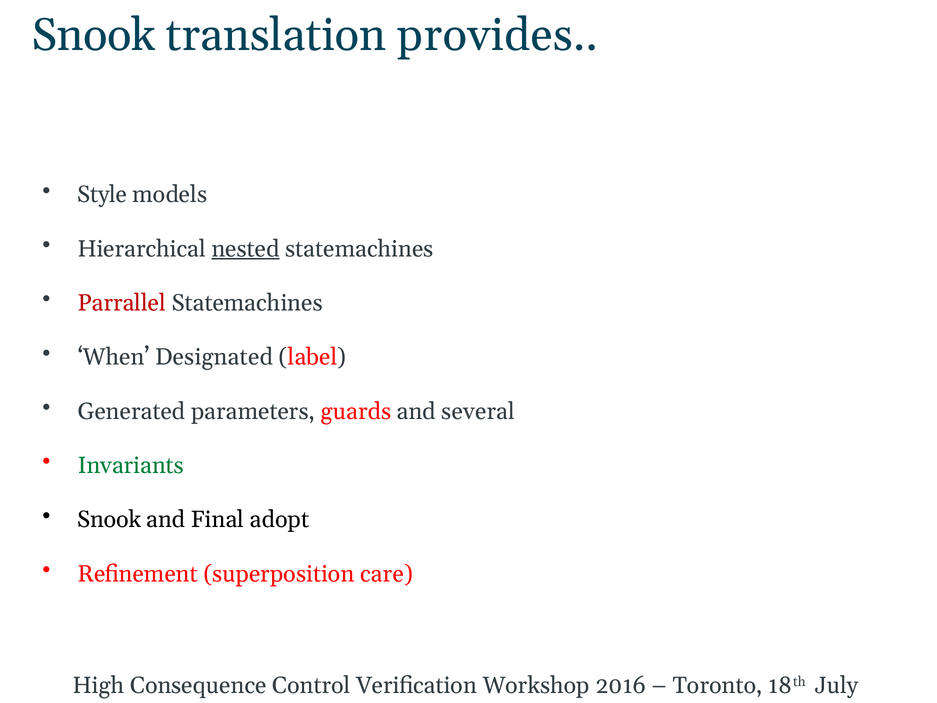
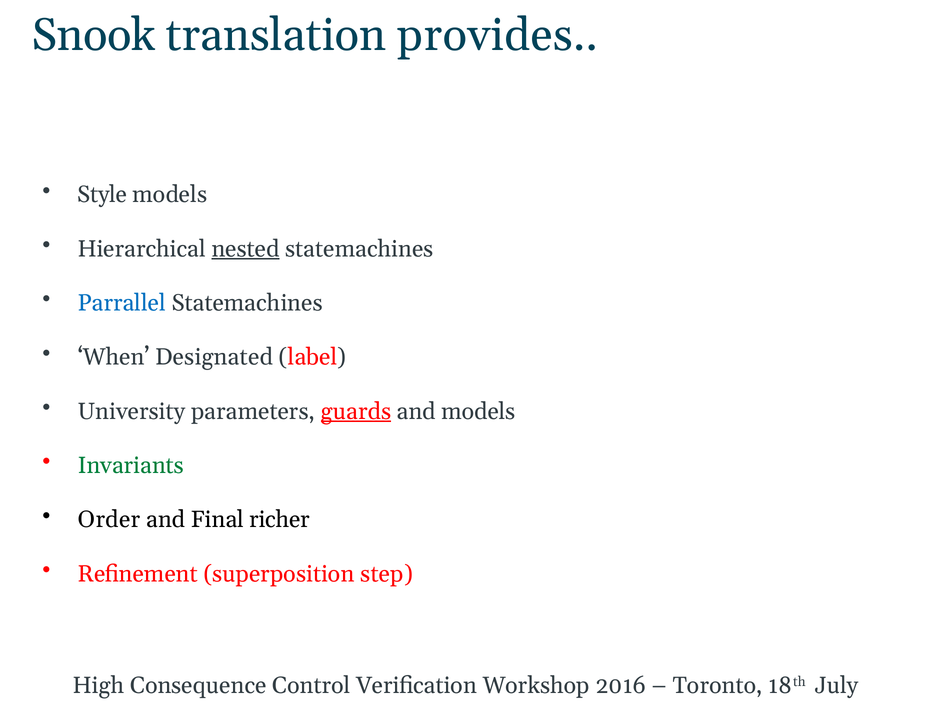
Parrallel colour: red -> blue
Generated: Generated -> University
guards underline: none -> present
and several: several -> models
Snook at (109, 519): Snook -> Order
adopt: adopt -> richer
care: care -> step
